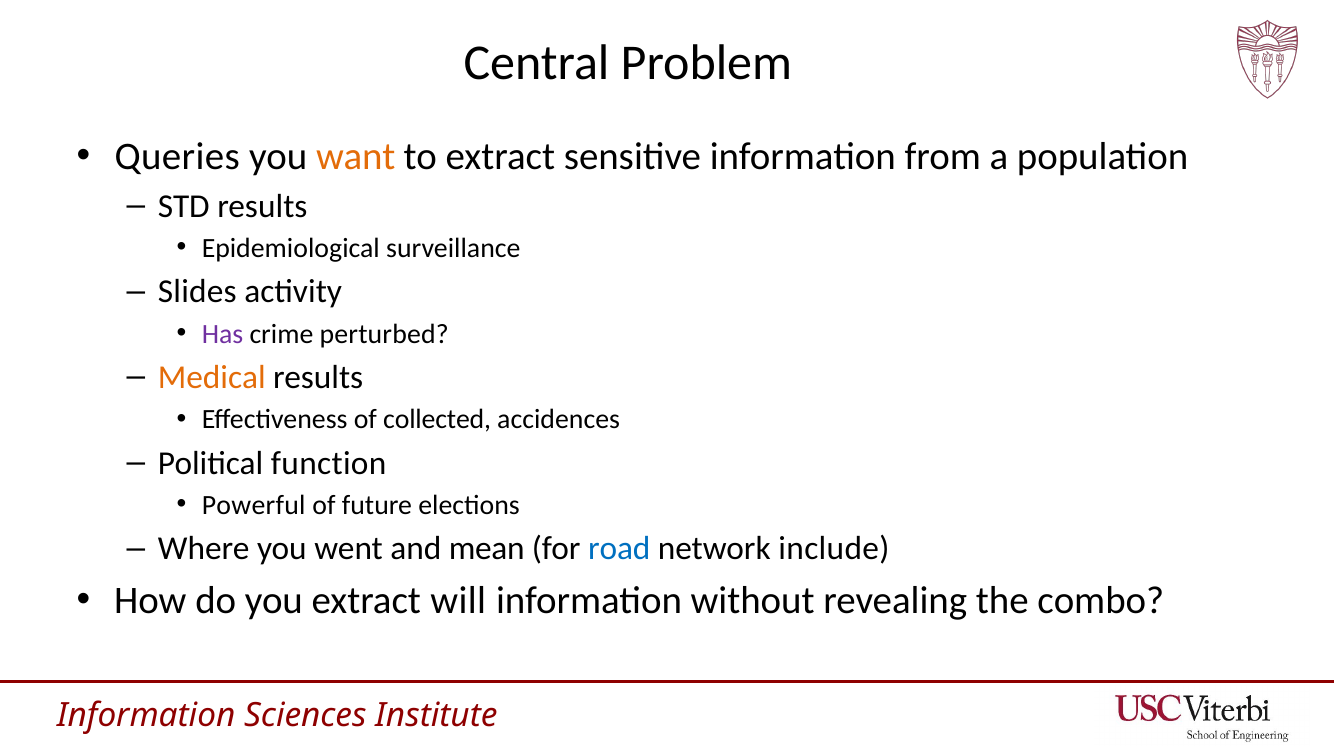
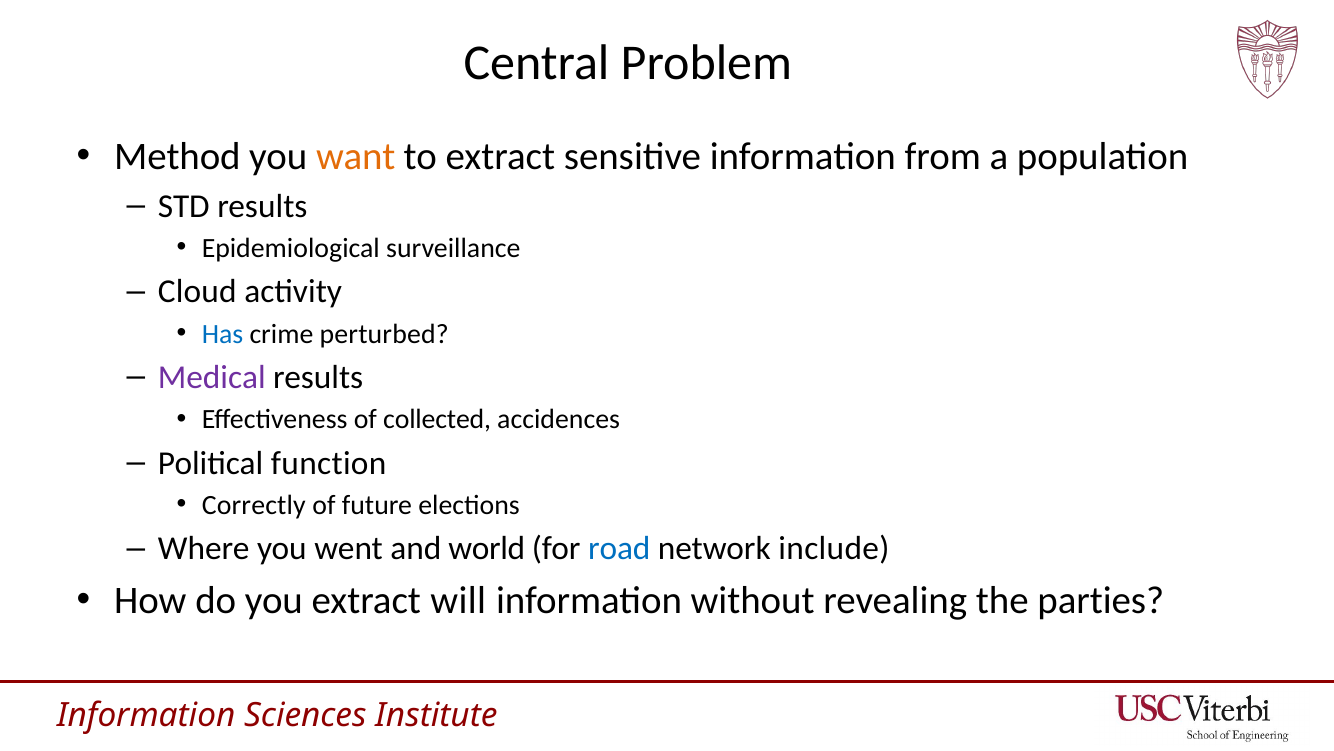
Queries: Queries -> Method
Slides: Slides -> Cloud
Has colour: purple -> blue
Medical colour: orange -> purple
Powerful: Powerful -> Correctly
mean: mean -> world
combo: combo -> parties
